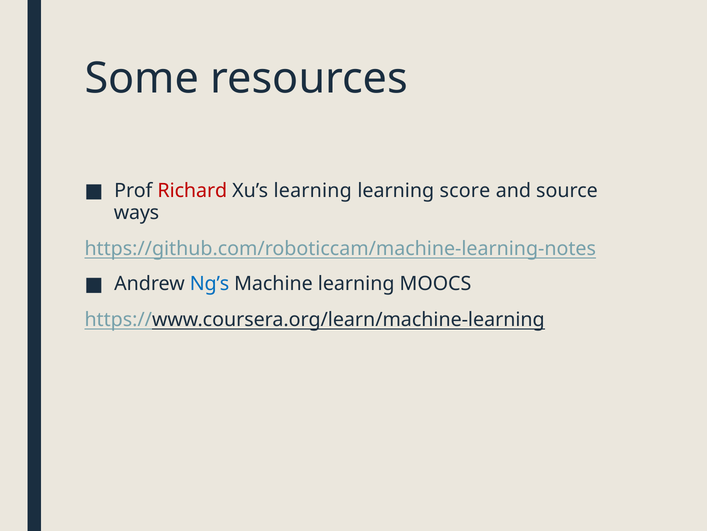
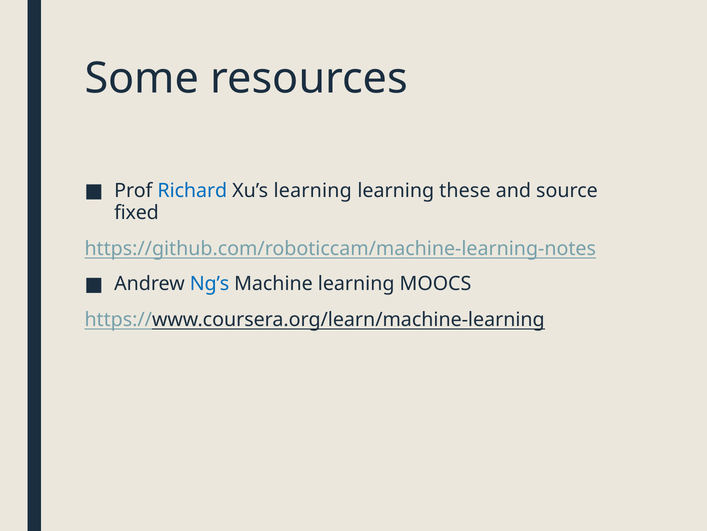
Richard colour: red -> blue
score: score -> these
ways: ways -> fixed
